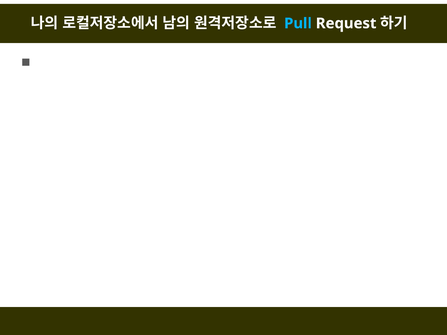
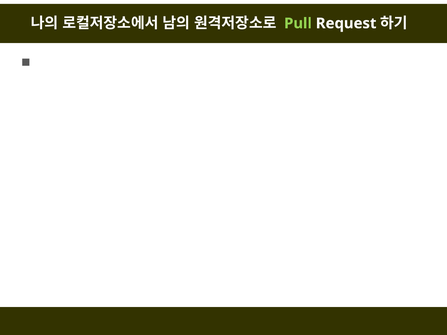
Pull colour: light blue -> light green
